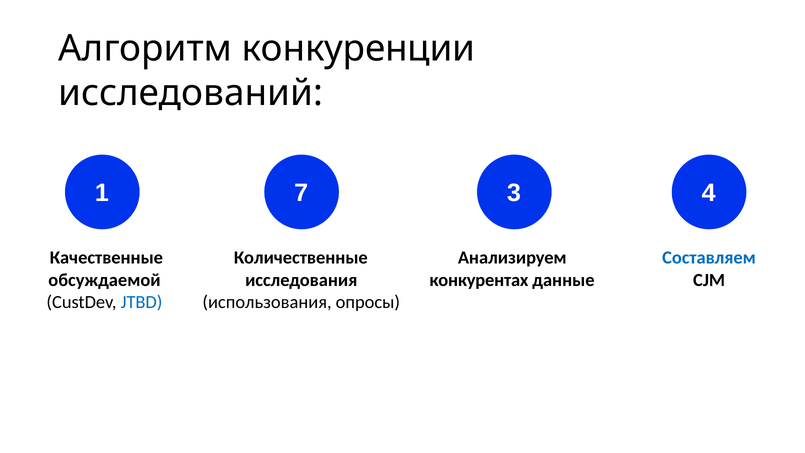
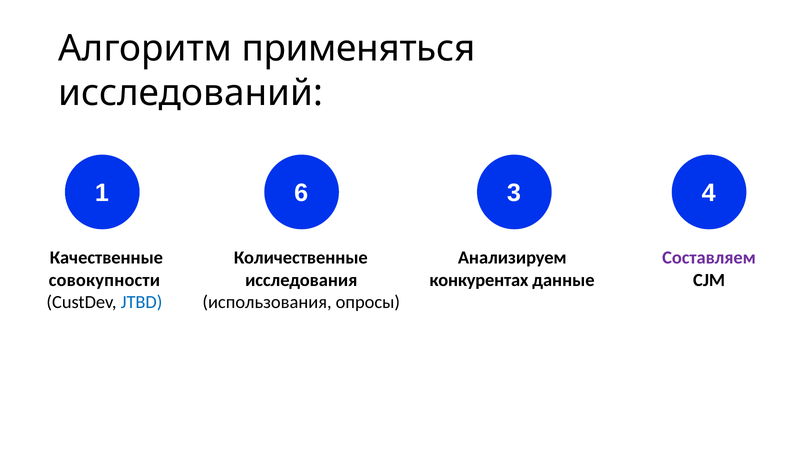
конкуренции: конкуренции -> применяться
7: 7 -> 6
Составляем colour: blue -> purple
обсуждаемой: обсуждаемой -> совокупности
